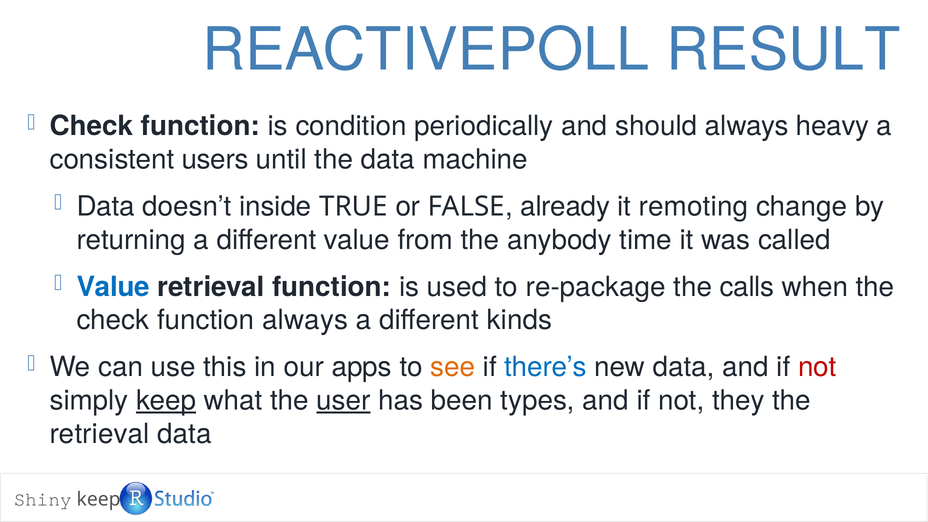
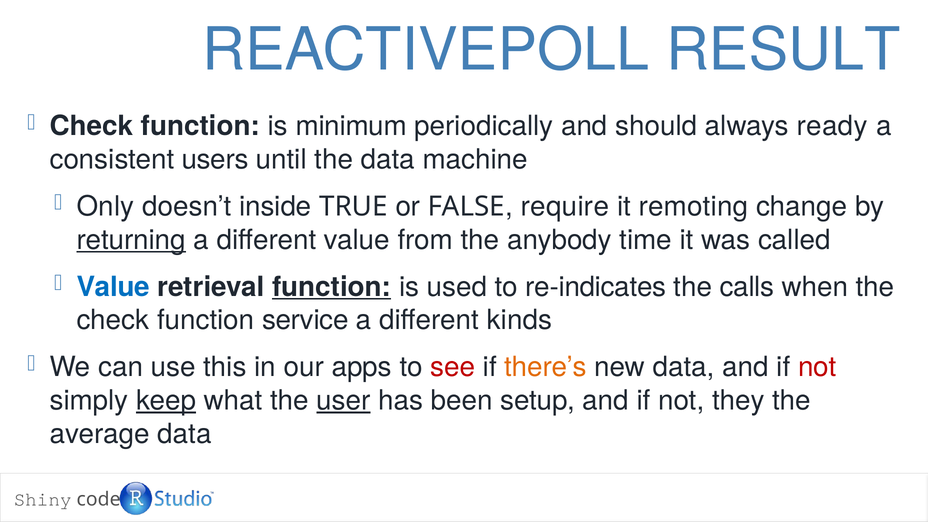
condition: condition -> minimum
heavy: heavy -> ready
Data at (106, 206): Data -> Only
already: already -> require
returning underline: none -> present
function at (332, 287) underline: none -> present
re-package: re-package -> re-indicates
function always: always -> service
see colour: orange -> red
there’s colour: blue -> orange
types: types -> setup
retrieval at (100, 434): retrieval -> average
keep at (99, 500): keep -> code
